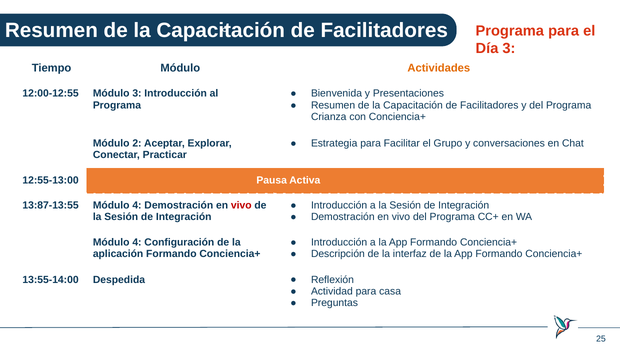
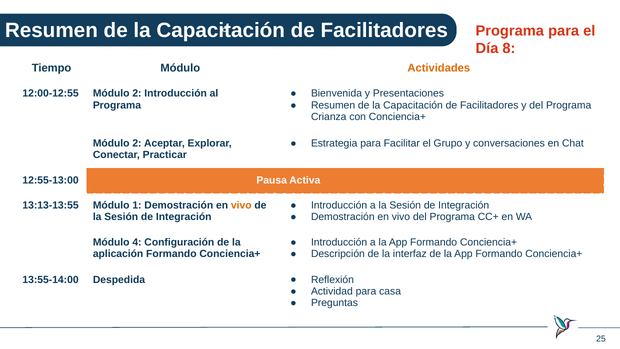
Día 3: 3 -> 8
12:00-12:55 Módulo 3: 3 -> 2
13:87-13:55: 13:87-13:55 -> 13:13-13:55
4 at (137, 205): 4 -> 1
vivo at (241, 205) colour: red -> orange
